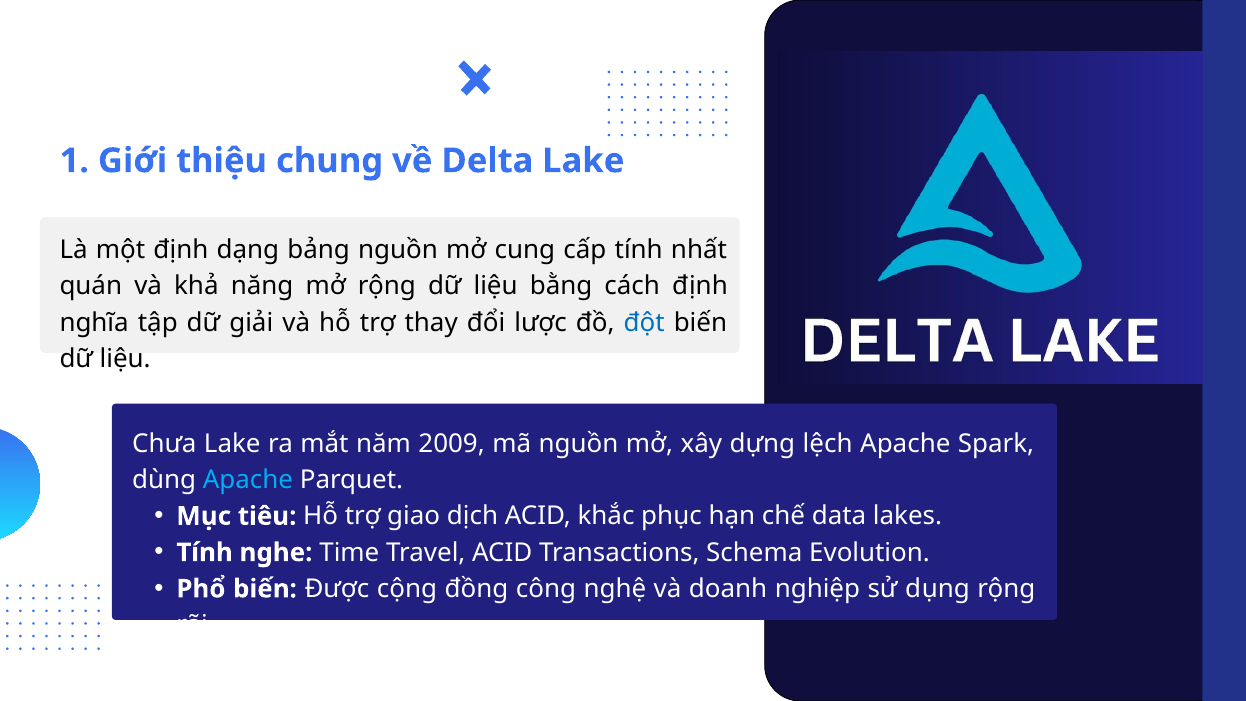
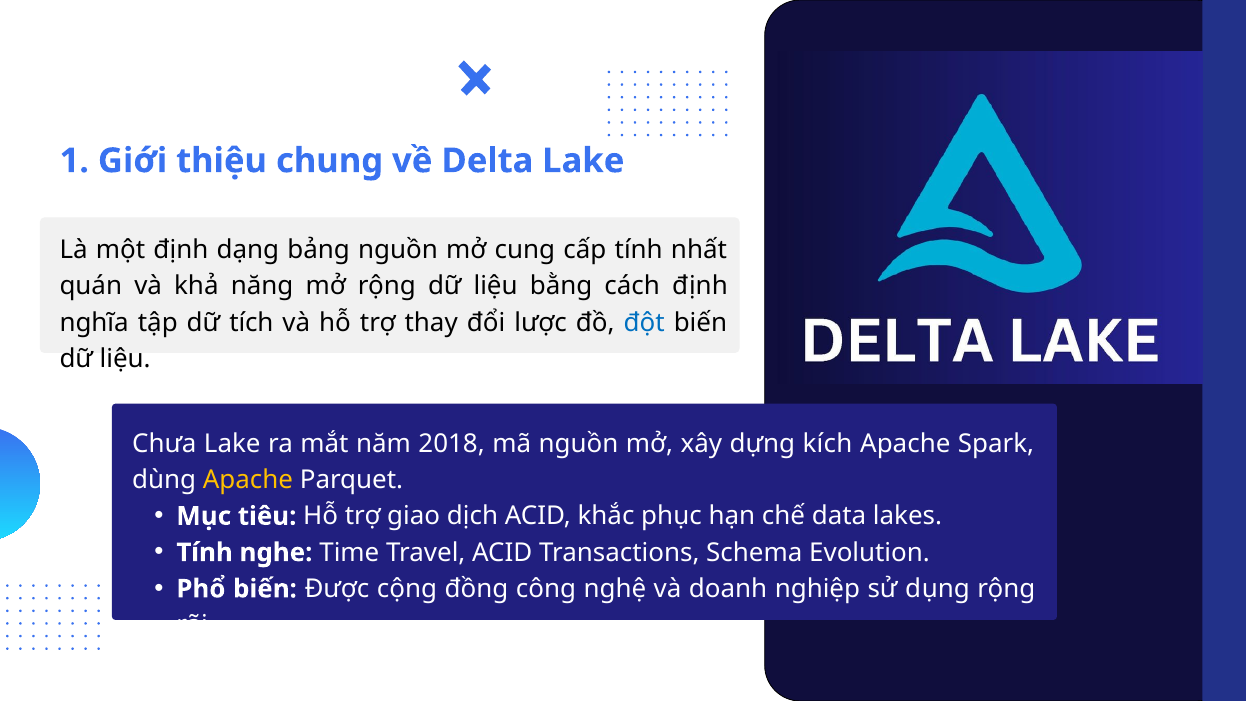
giải: giải -> tích
2009: 2009 -> 2018
lệch: lệch -> kích
Apache at (248, 480) colour: light blue -> yellow
